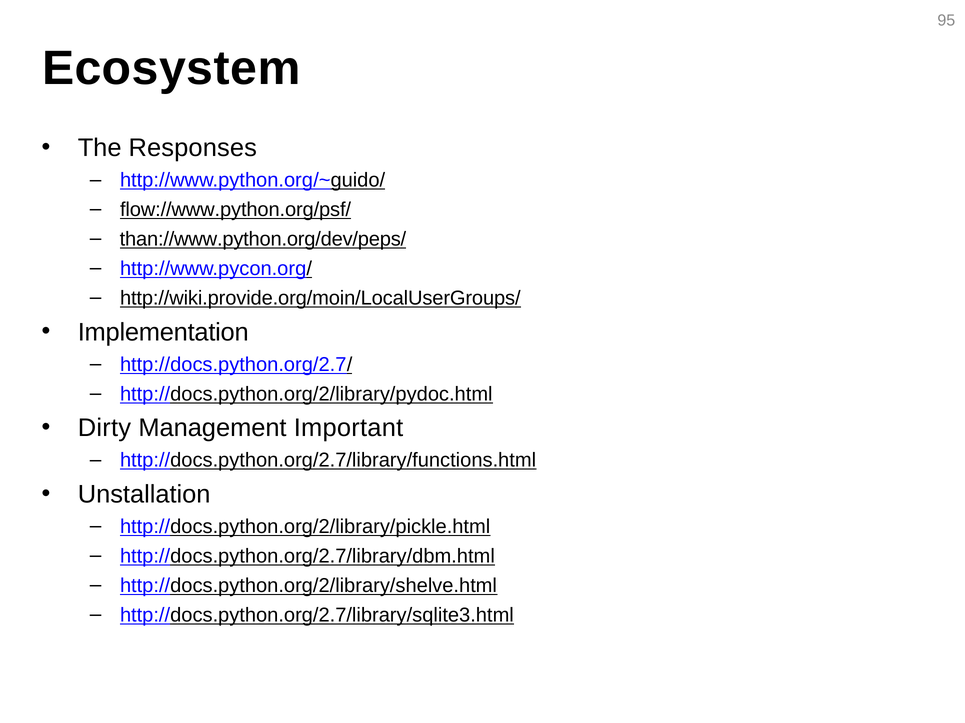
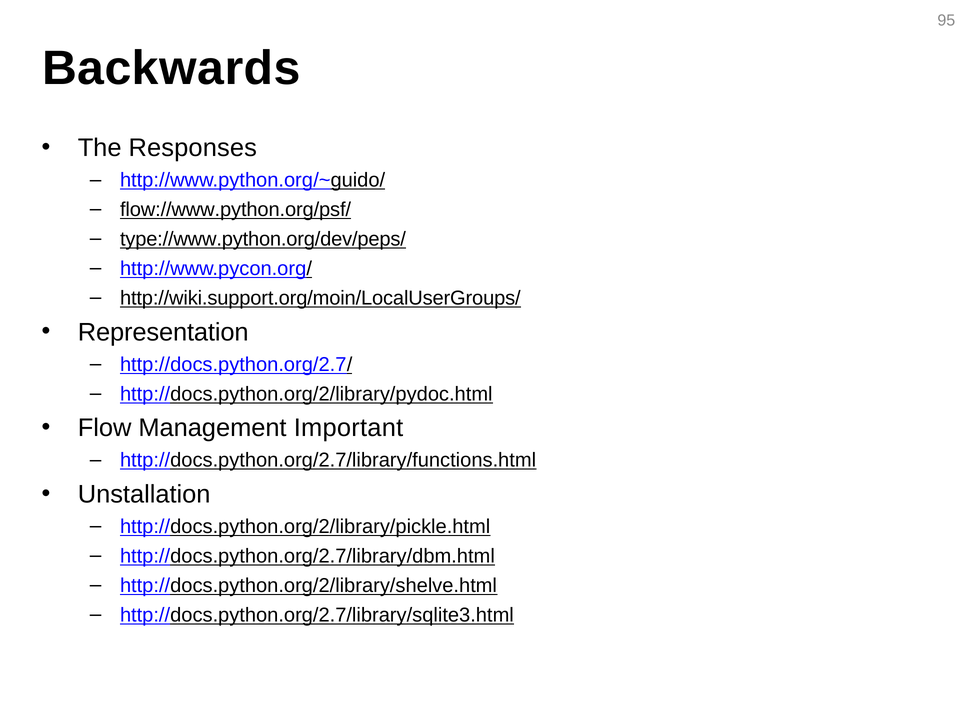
Ecosystem: Ecosystem -> Backwards
than://www.python.org/dev/peps/: than://www.python.org/dev/peps/ -> type://www.python.org/dev/peps/
http://wiki.provide.org/moin/LocalUserGroups/: http://wiki.provide.org/moin/LocalUserGroups/ -> http://wiki.support.org/moin/LocalUserGroups/
Implementation: Implementation -> Representation
Dirty: Dirty -> Flow
